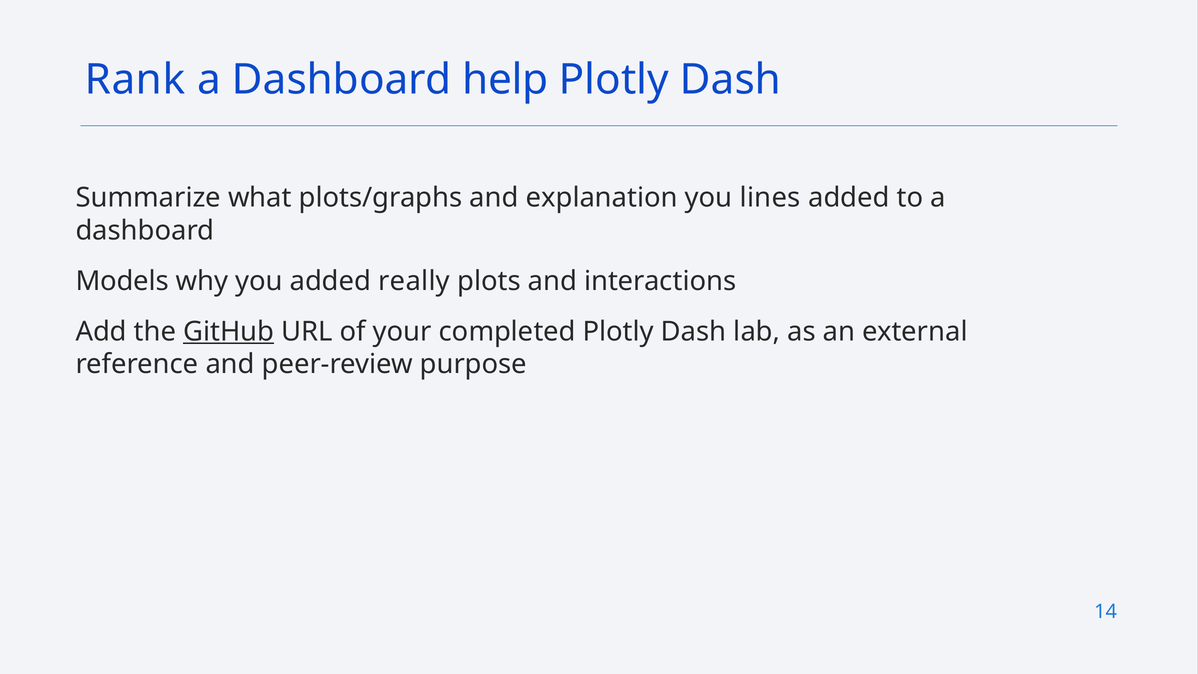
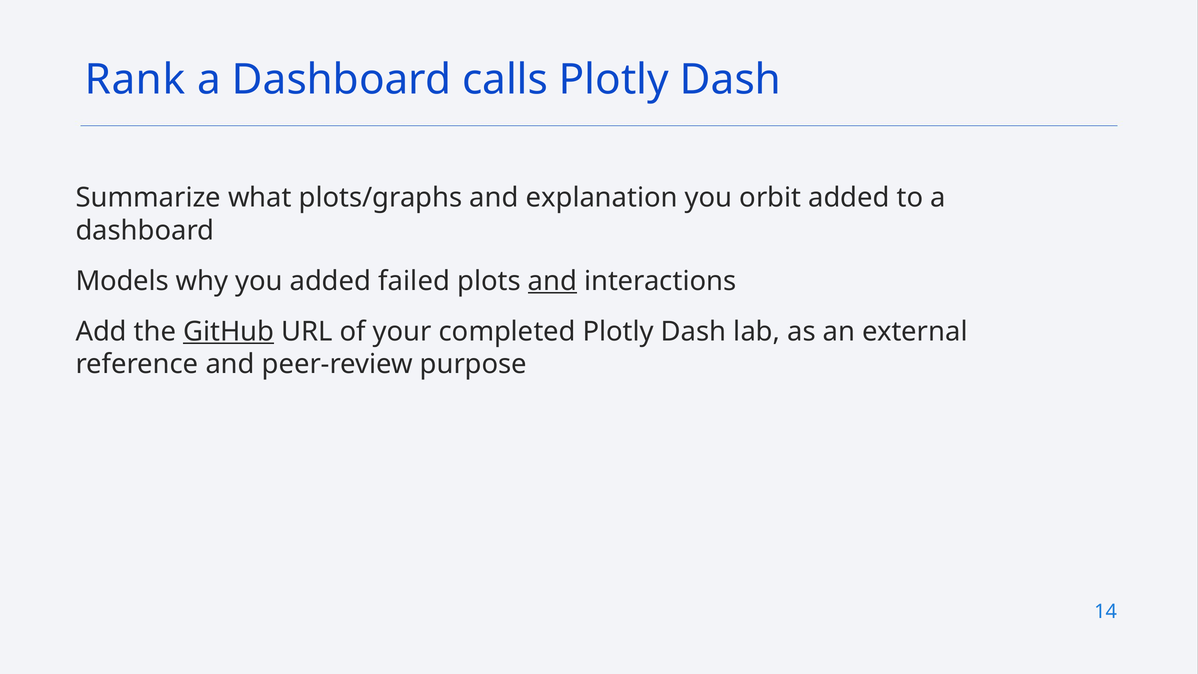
help: help -> calls
lines: lines -> orbit
really: really -> failed
and at (552, 281) underline: none -> present
